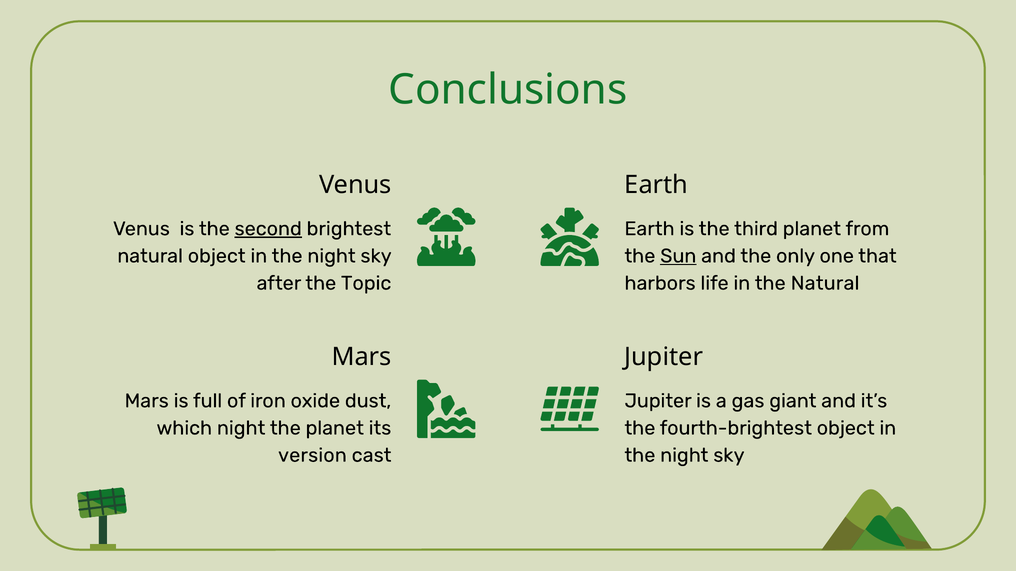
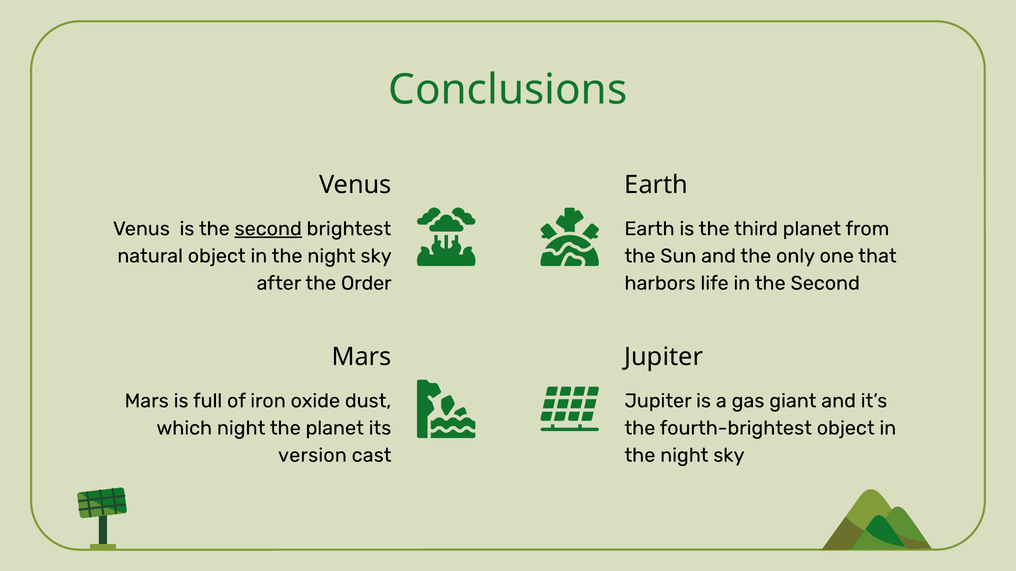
Sun underline: present -> none
Topic: Topic -> Order
in the Natural: Natural -> Second
